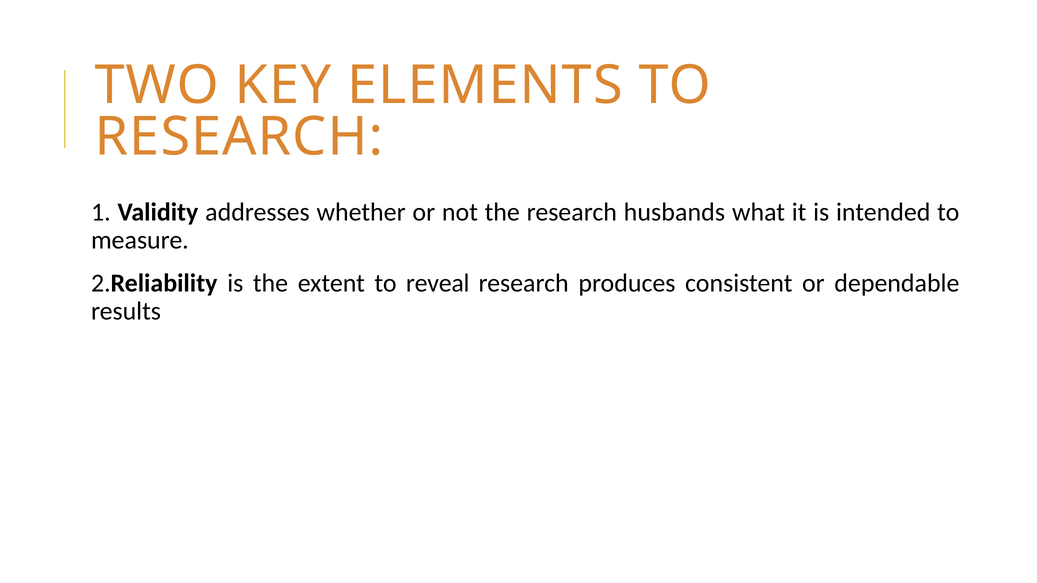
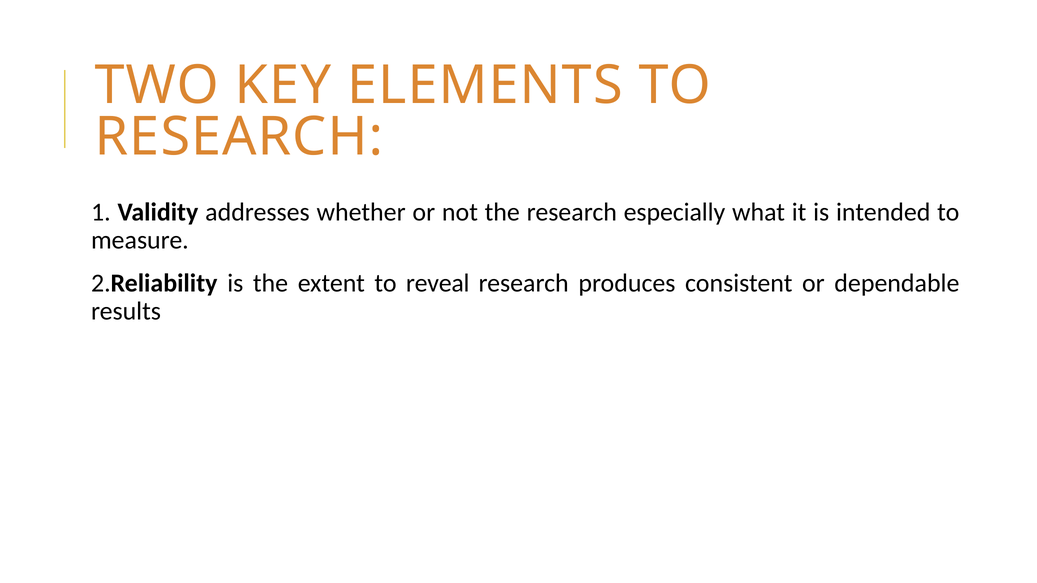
husbands: husbands -> especially
